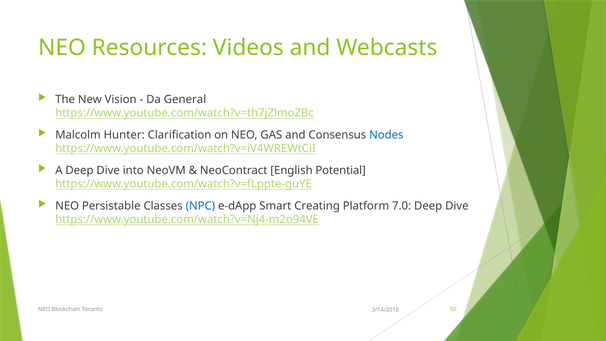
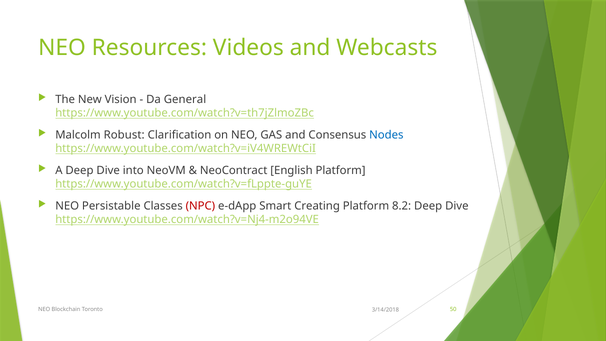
Hunter: Hunter -> Robust
English Potential: Potential -> Platform
NPC colour: blue -> red
7.0: 7.0 -> 8.2
